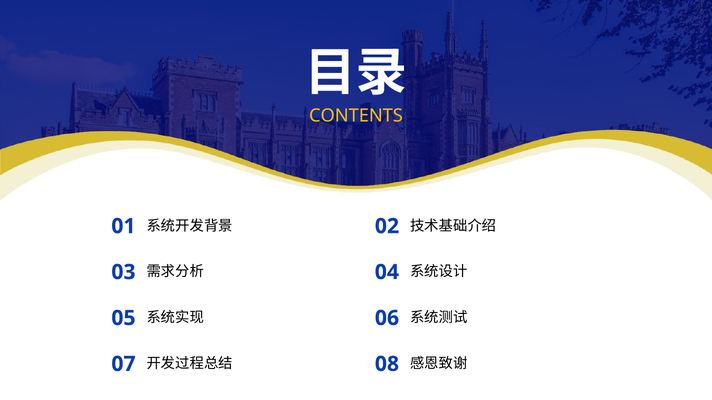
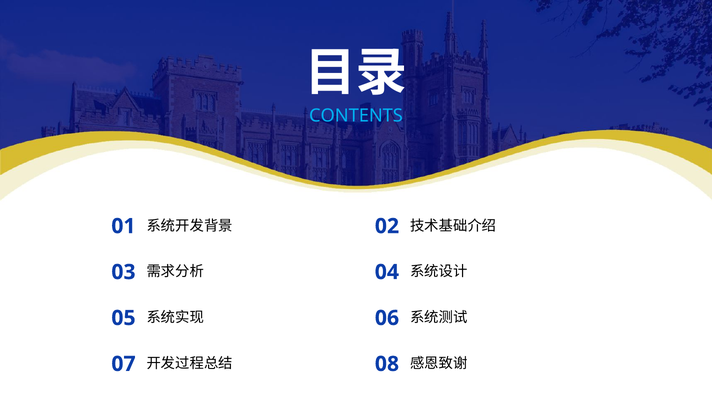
CONTENTS colour: yellow -> light blue
